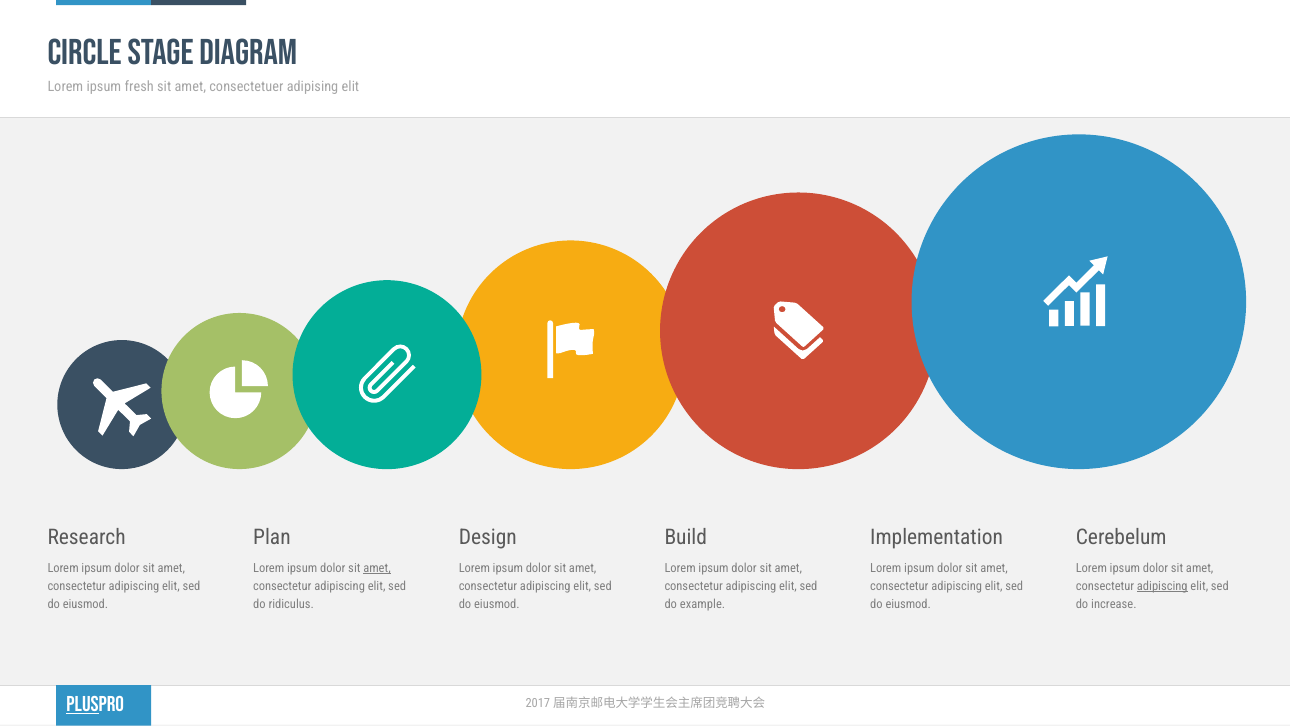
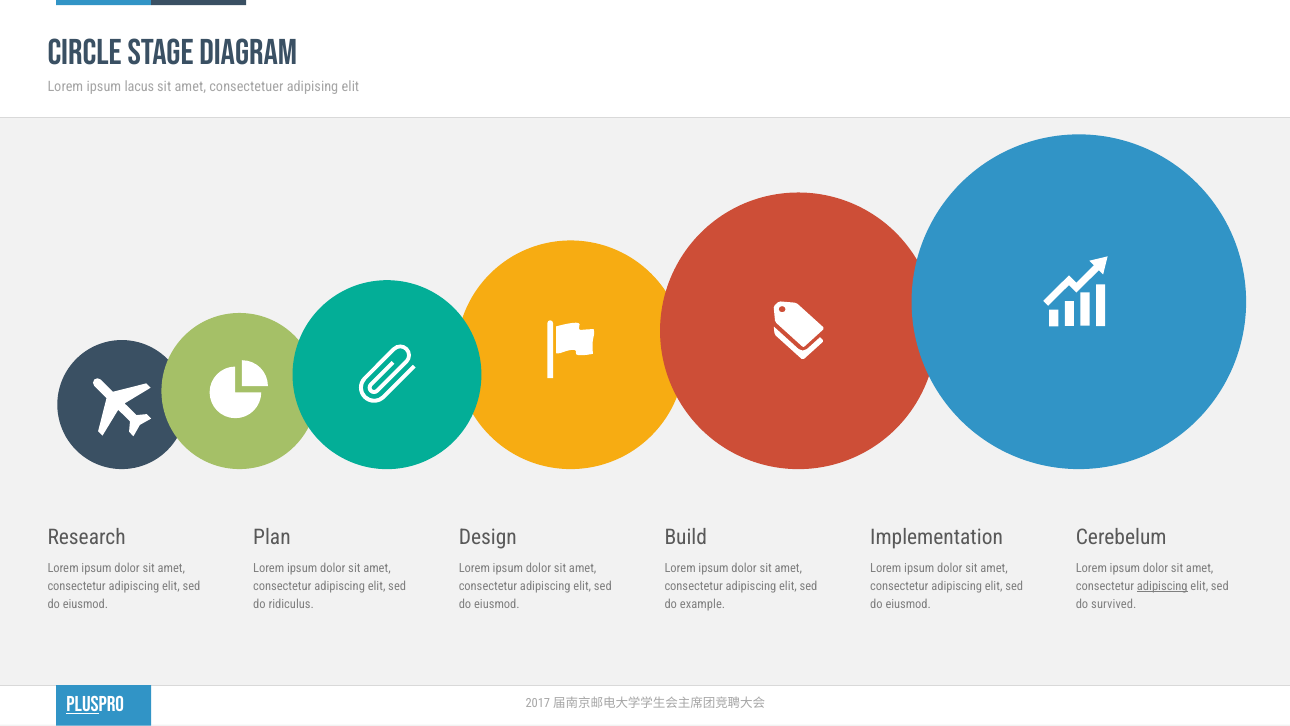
fresh: fresh -> lacus
amet at (377, 568) underline: present -> none
increase: increase -> survived
